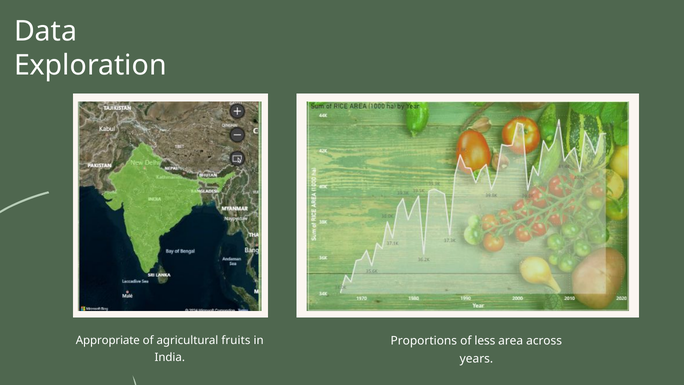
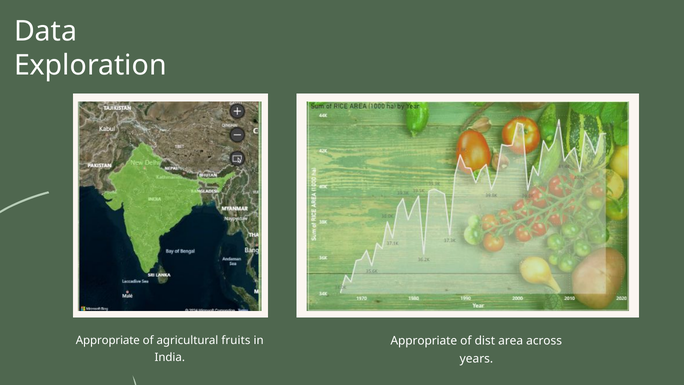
Proportions at (424, 341): Proportions -> Appropriate
less: less -> dist
